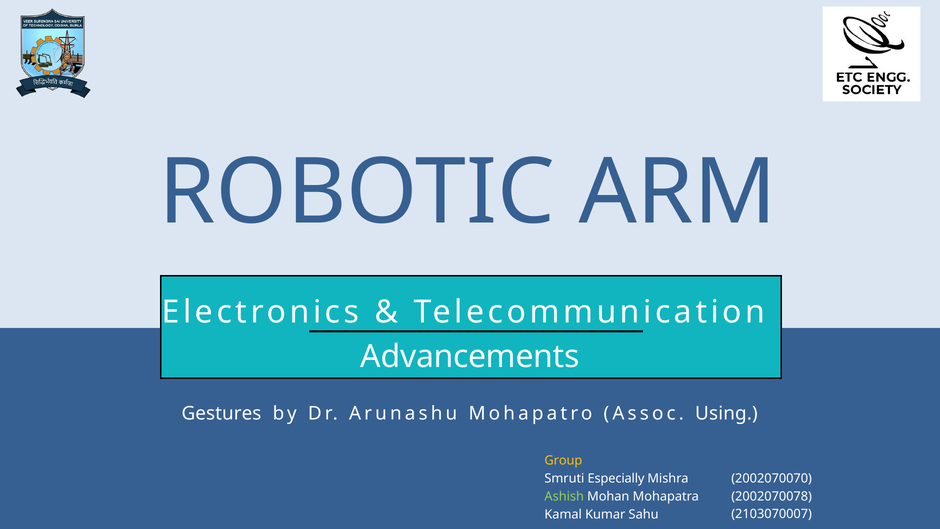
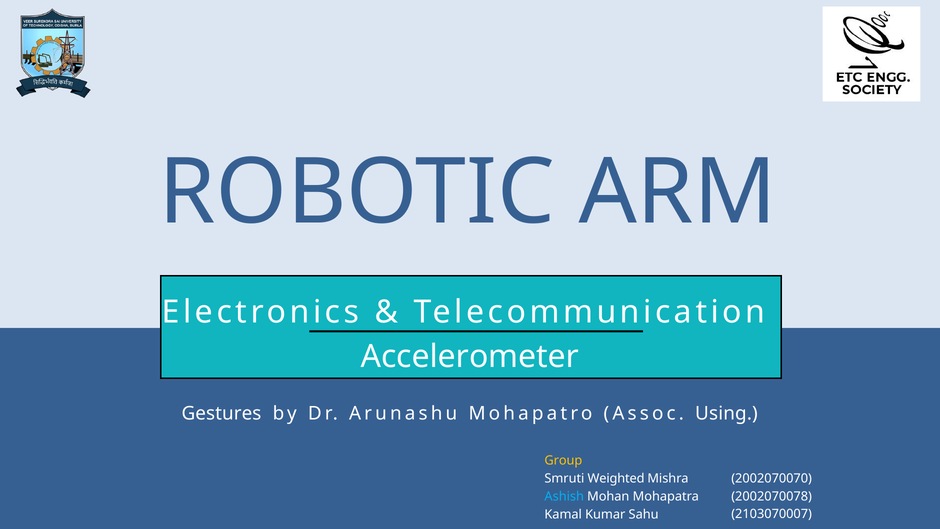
Advancements: Advancements -> Accelerometer
Especially: Especially -> Weighted
Ashish colour: light green -> light blue
